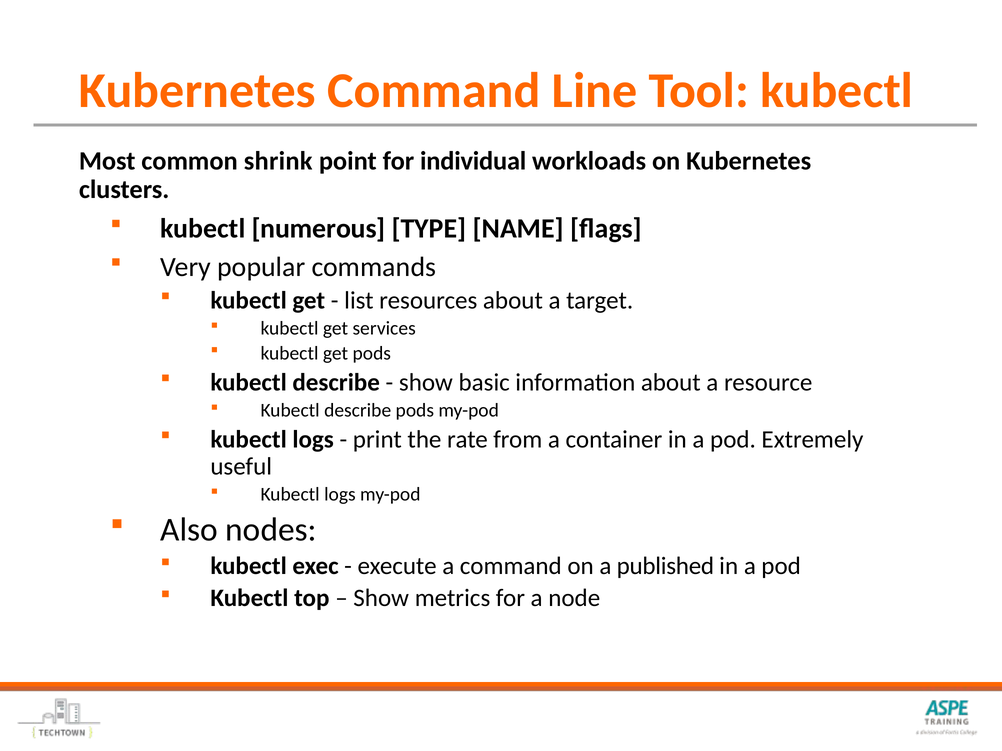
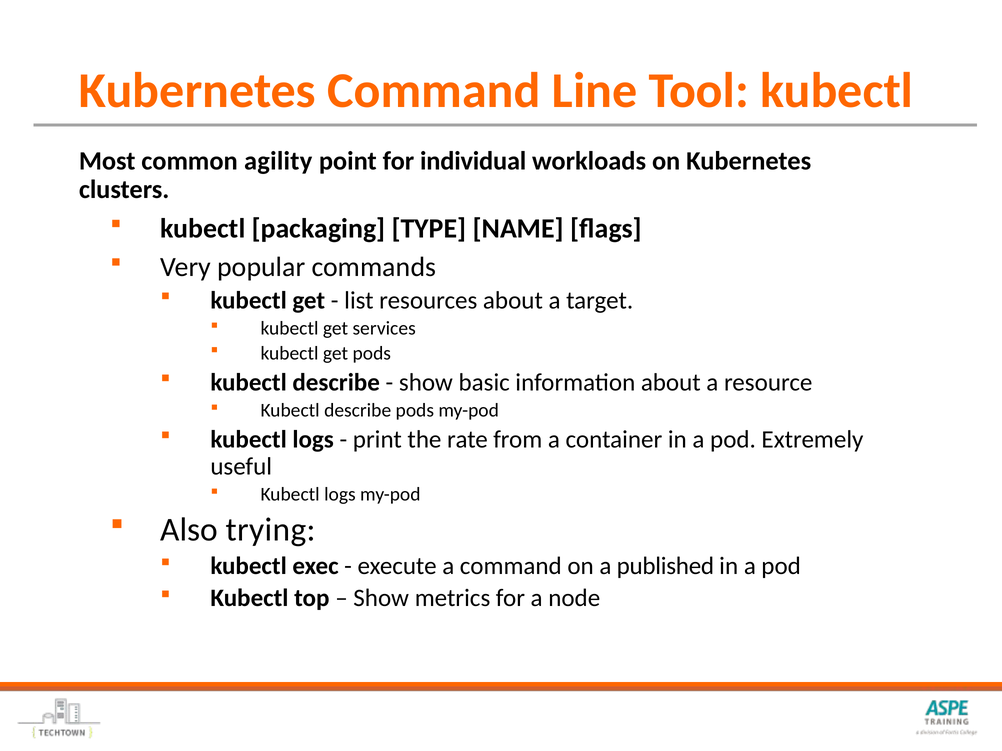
shrink: shrink -> agility
numerous: numerous -> packaging
nodes: nodes -> trying
